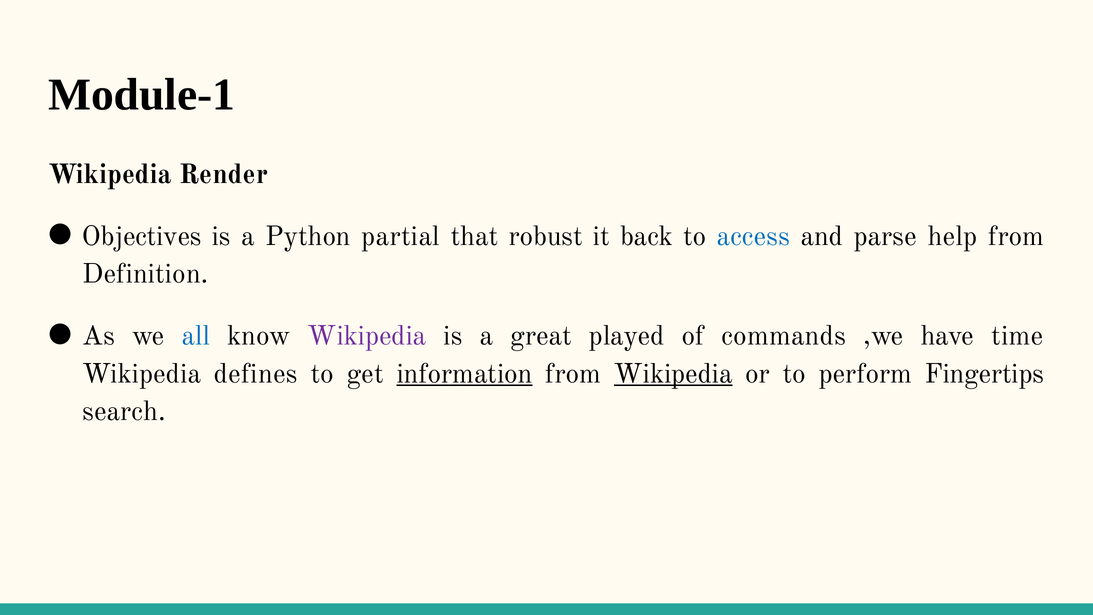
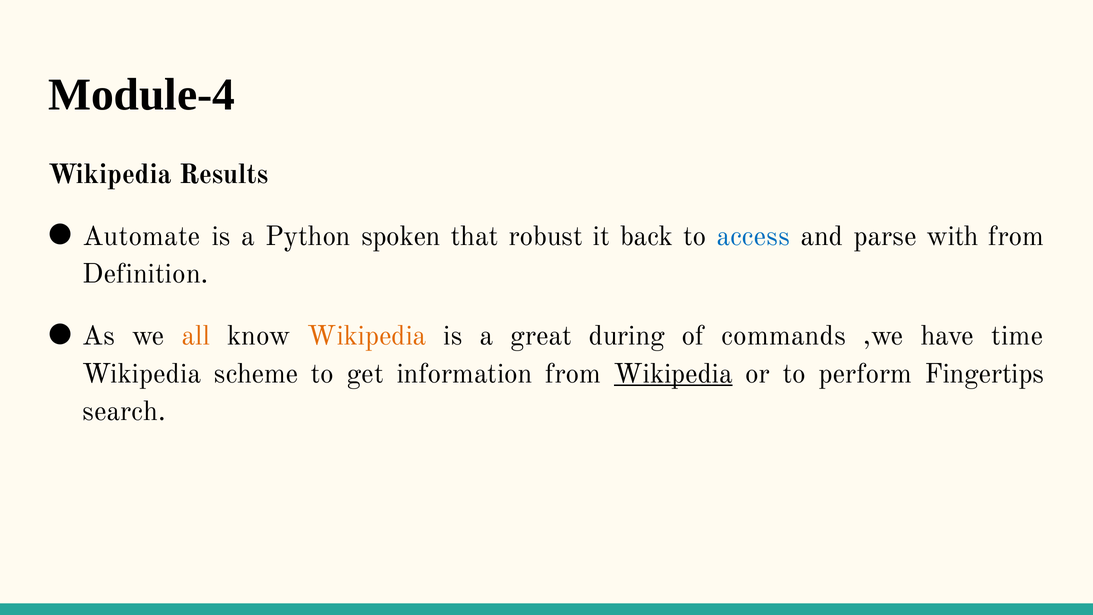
Module-1: Module-1 -> Module-4
Render: Render -> Results
Objectives: Objectives -> Automate
partial: partial -> spoken
help: help -> with
all colour: blue -> orange
Wikipedia at (367, 336) colour: purple -> orange
played: played -> during
defines: defines -> scheme
information underline: present -> none
